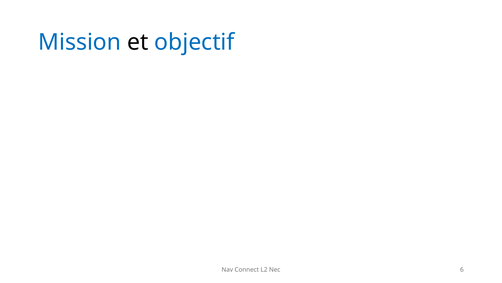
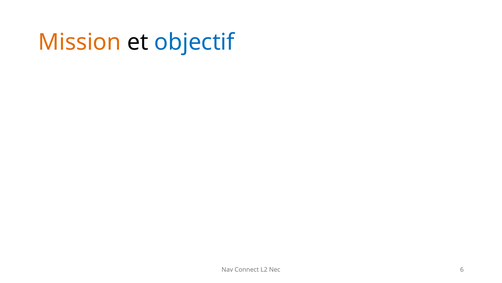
Mission colour: blue -> orange
